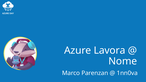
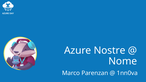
Lavora: Lavora -> Nostre
